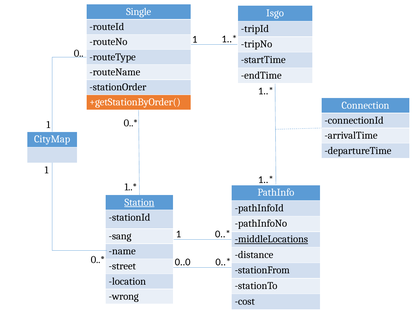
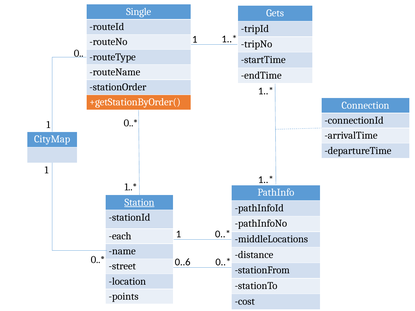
Isgo: Isgo -> Gets
sang: sang -> each
middleLocations underline: present -> none
0..0: 0..0 -> 0..6
wrong: wrong -> points
